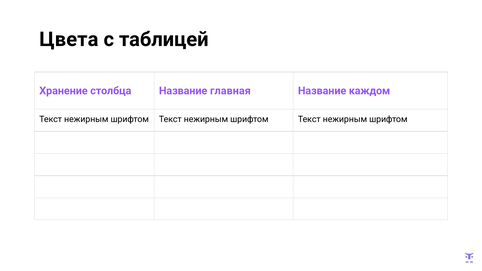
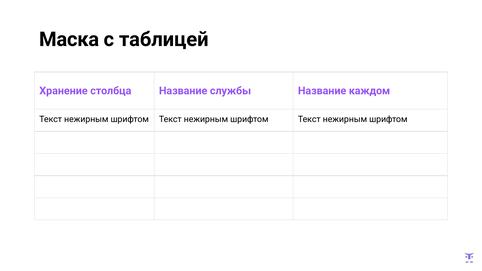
Цвета: Цвета -> Маска
главная: главная -> службы
